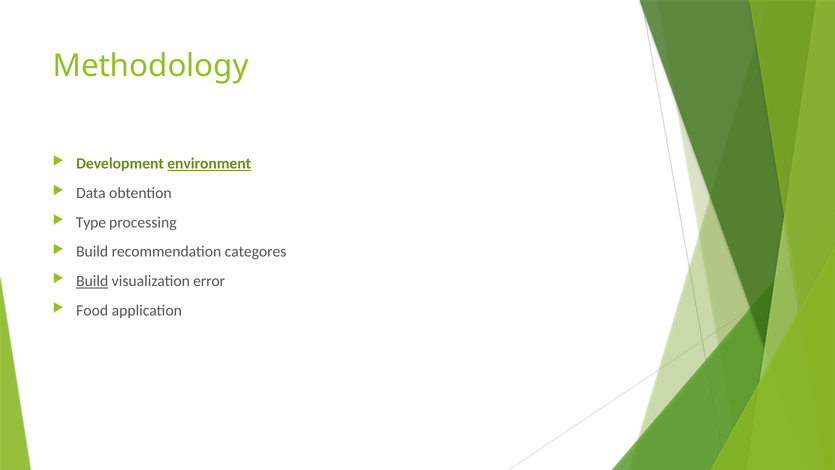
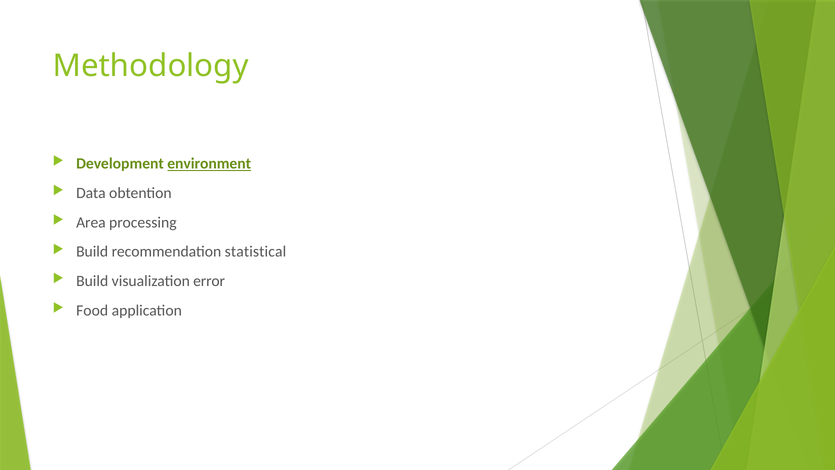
Type: Type -> Area
categores: categores -> statistical
Build at (92, 281) underline: present -> none
